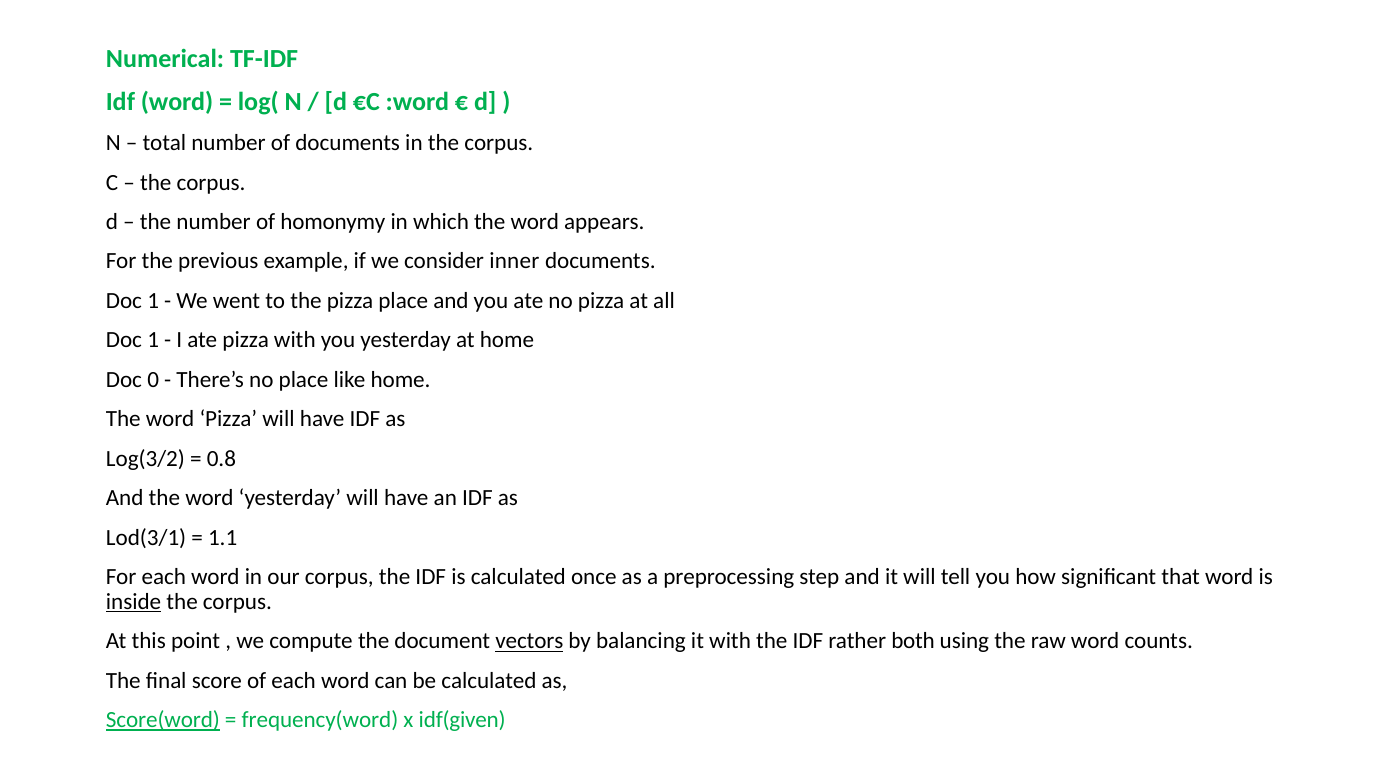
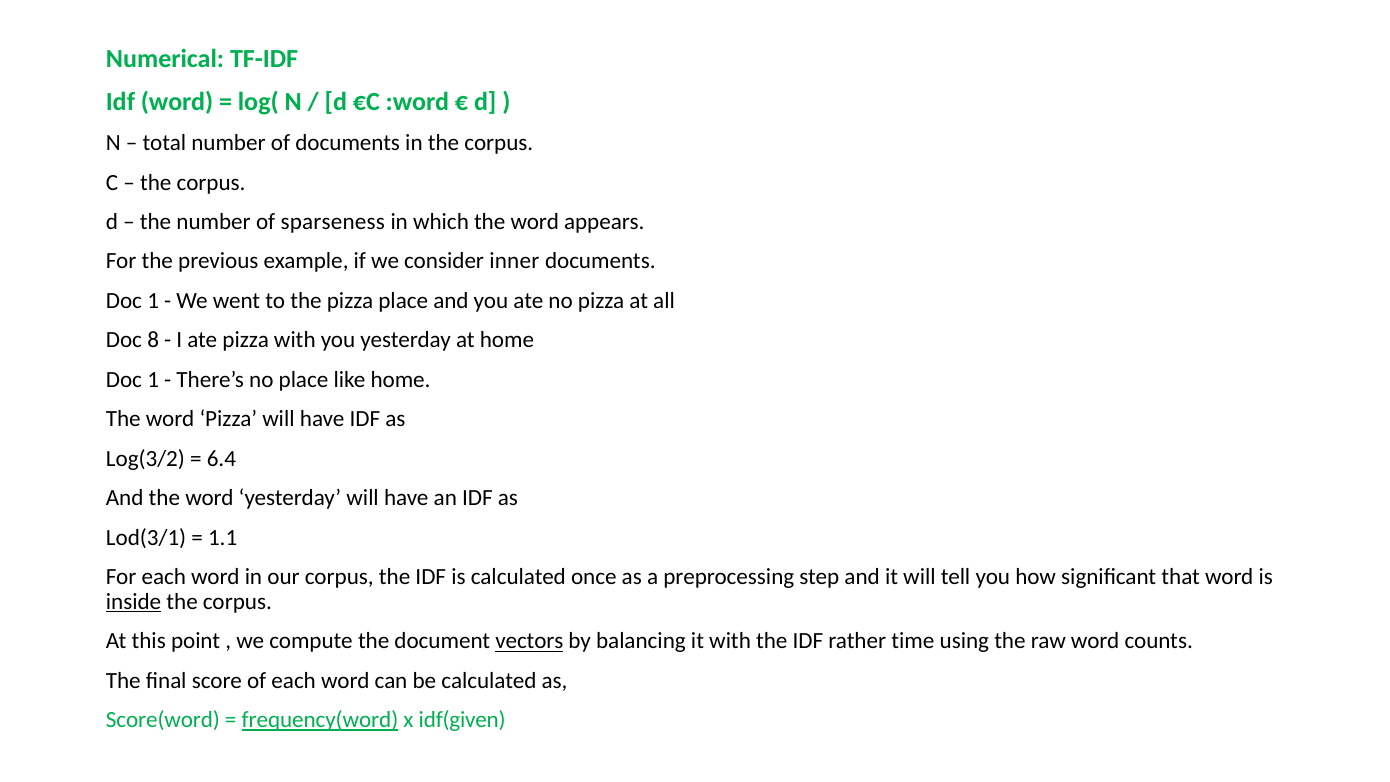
homonymy: homonymy -> sparseness
1 at (153, 340): 1 -> 8
0 at (153, 380): 0 -> 1
0.8: 0.8 -> 6.4
both: both -> time
Score(word underline: present -> none
frequency(word underline: none -> present
